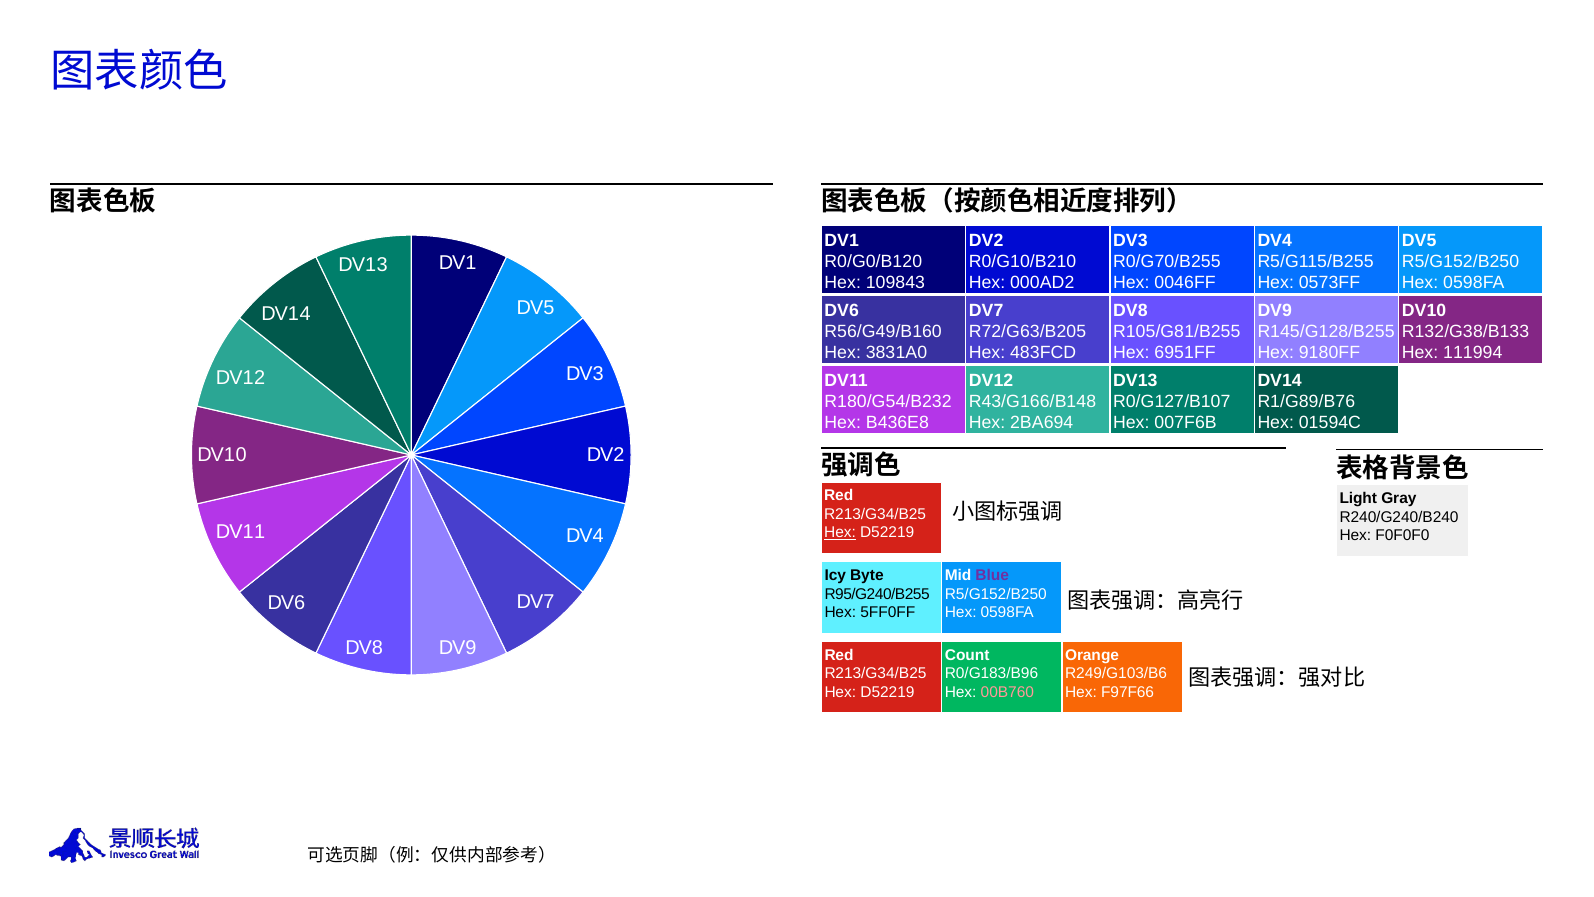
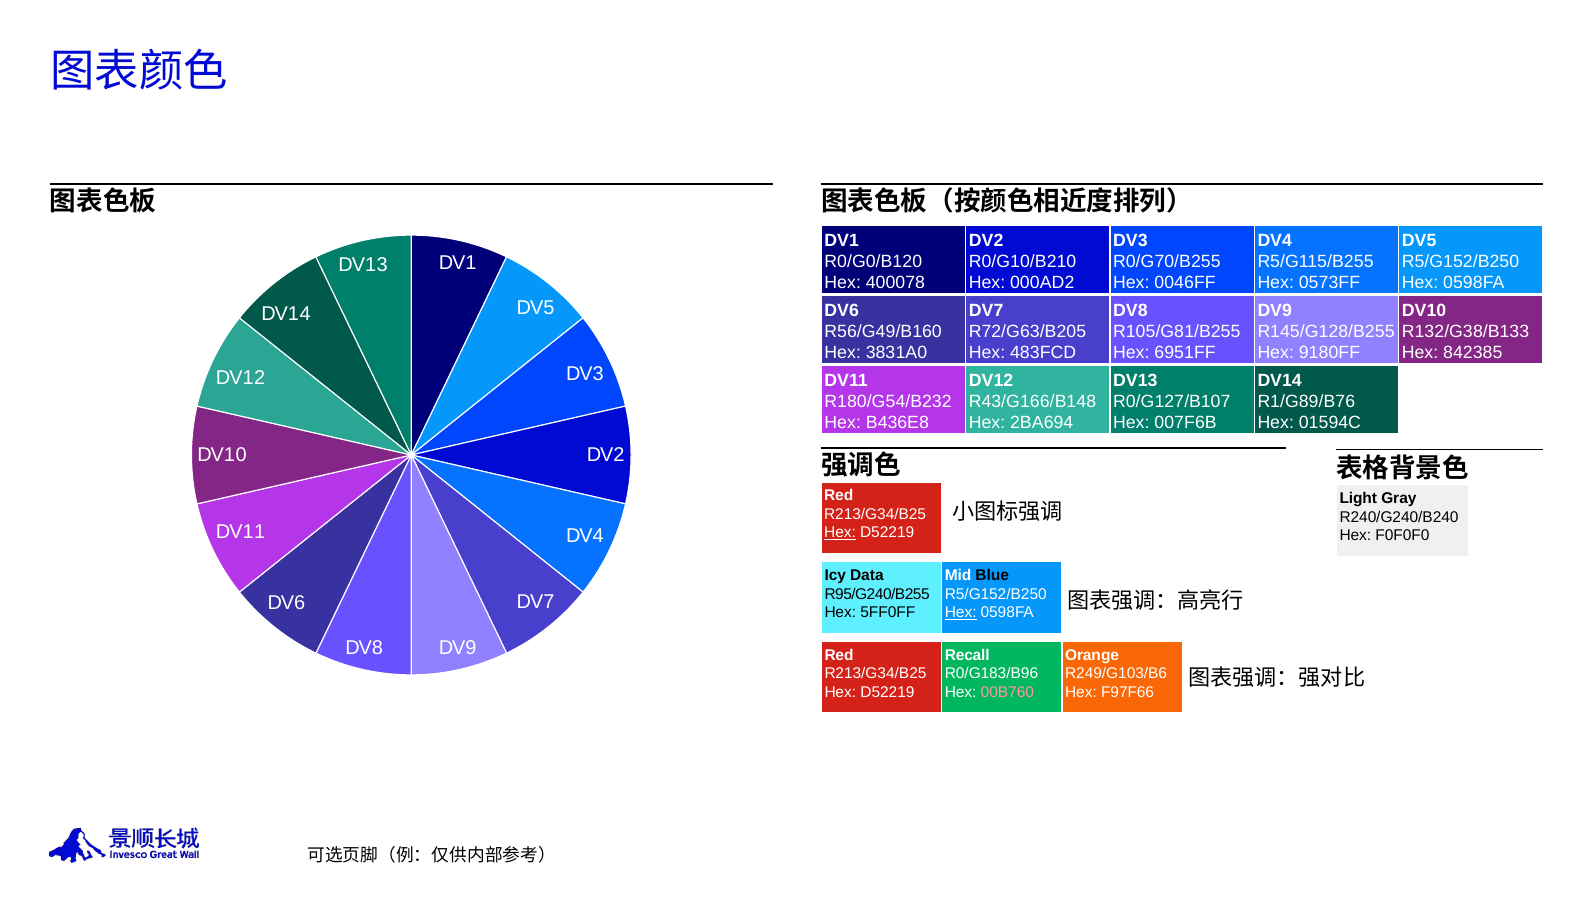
109843: 109843 -> 400078
111994: 111994 -> 842385
Byte: Byte -> Data
Blue colour: purple -> black
Hex at (961, 612) underline: none -> present
Count: Count -> Recall
